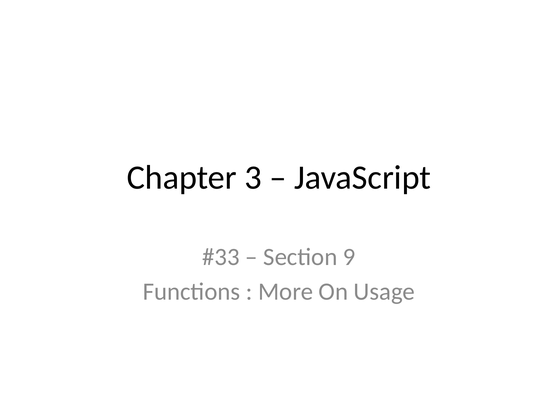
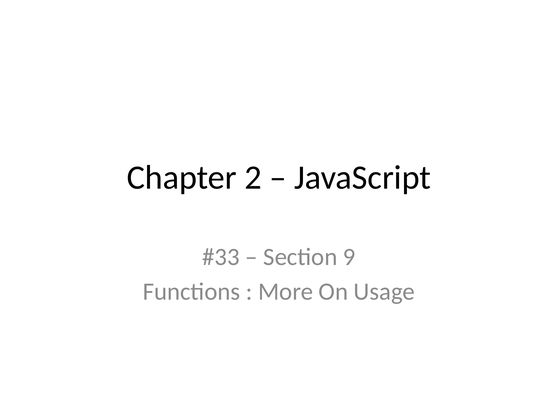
3: 3 -> 2
